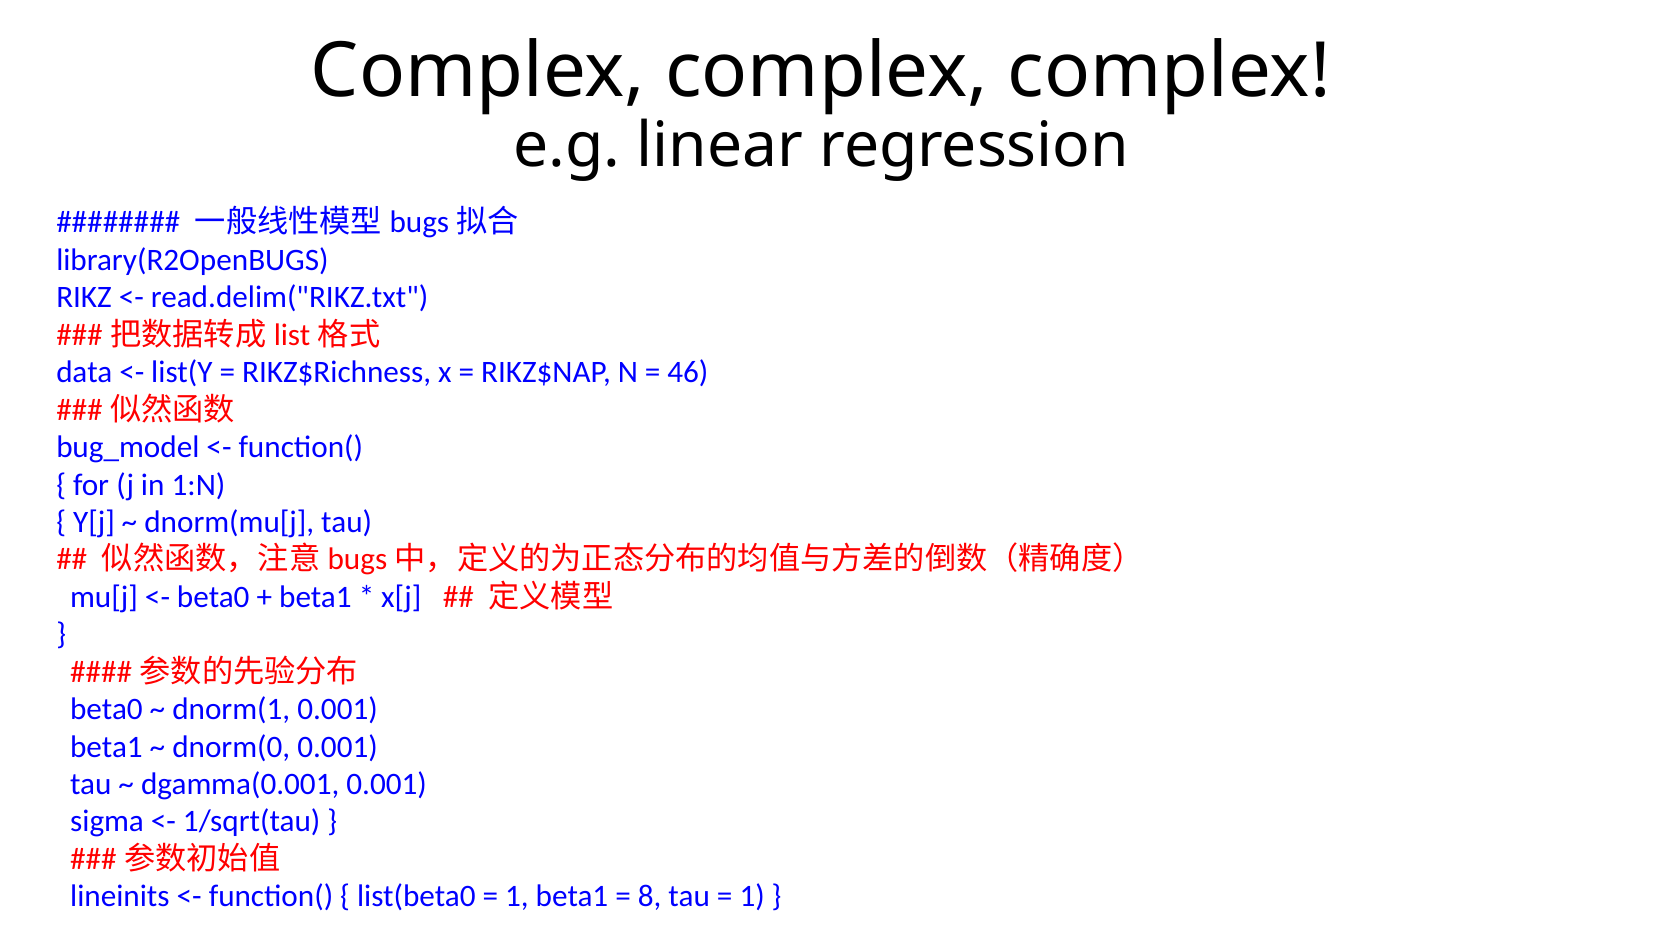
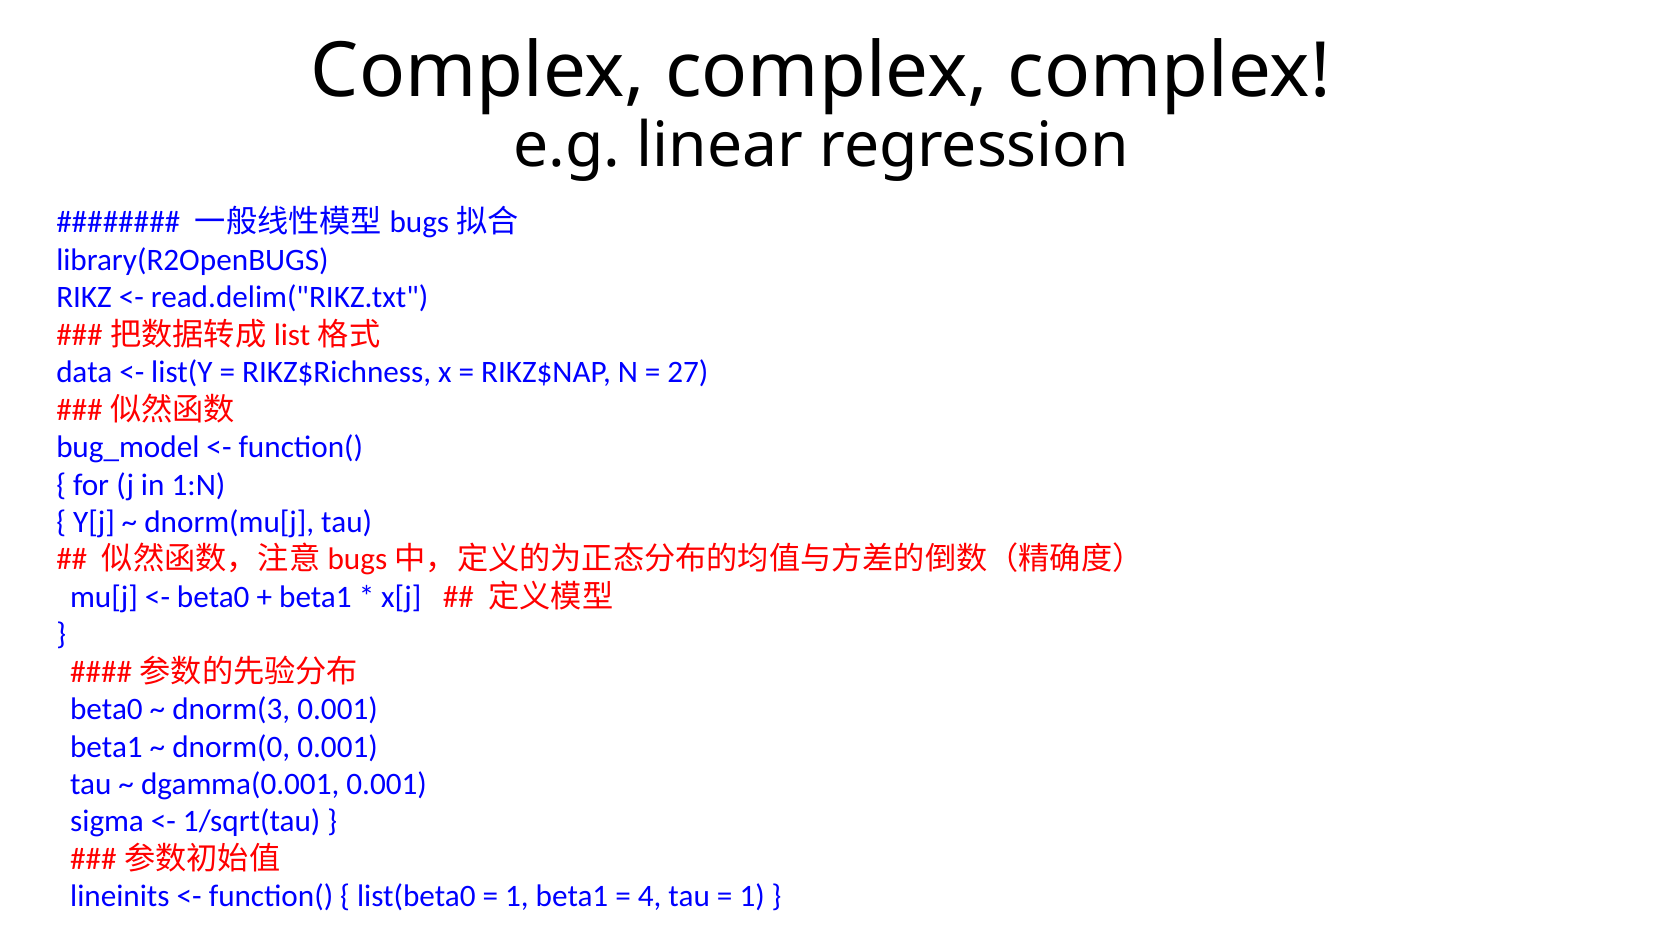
46: 46 -> 27
dnorm(1: dnorm(1 -> dnorm(3
8: 8 -> 4
